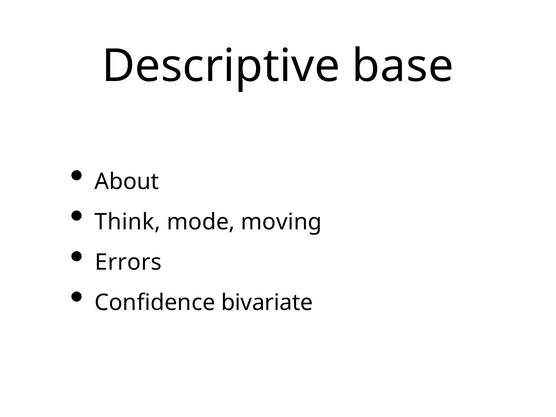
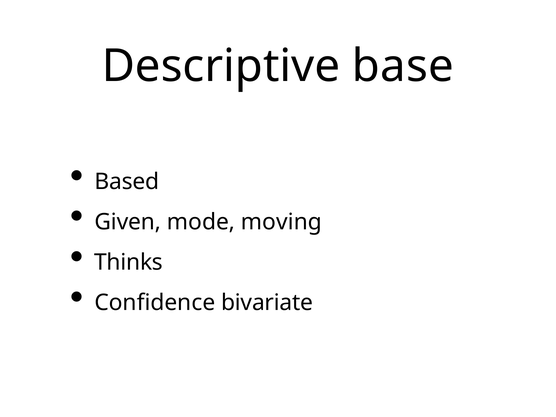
About: About -> Based
Think: Think -> Given
Errors: Errors -> Thinks
